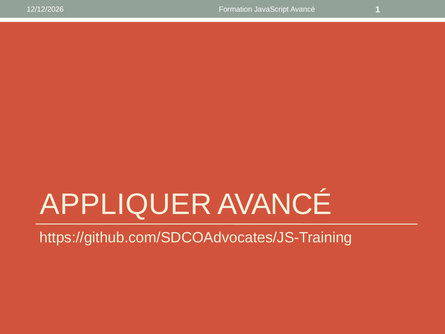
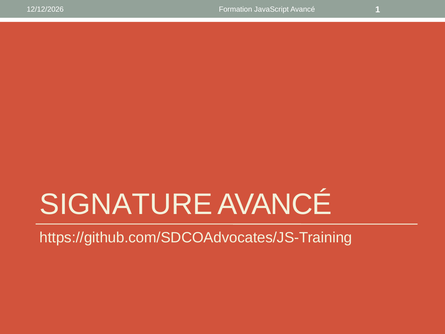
APPLIQUER: APPLIQUER -> SIGNATURE
